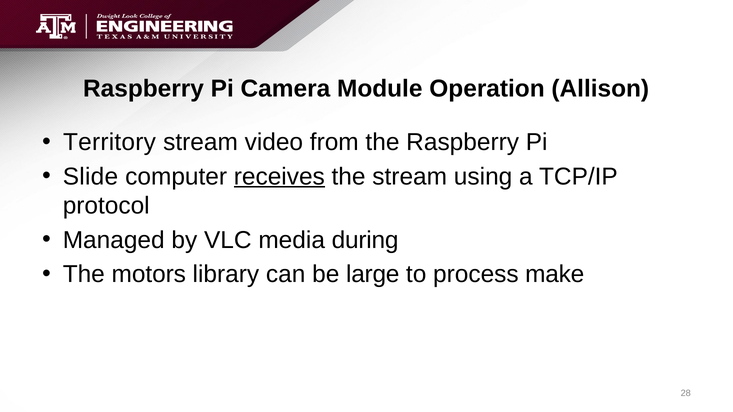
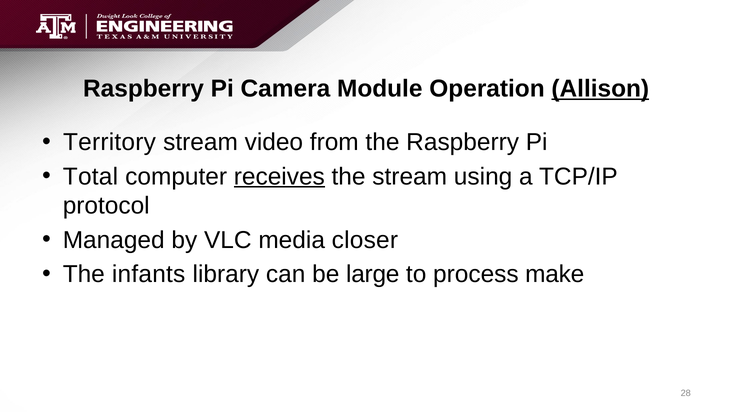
Allison underline: none -> present
Slide: Slide -> Total
during: during -> closer
motors: motors -> infants
